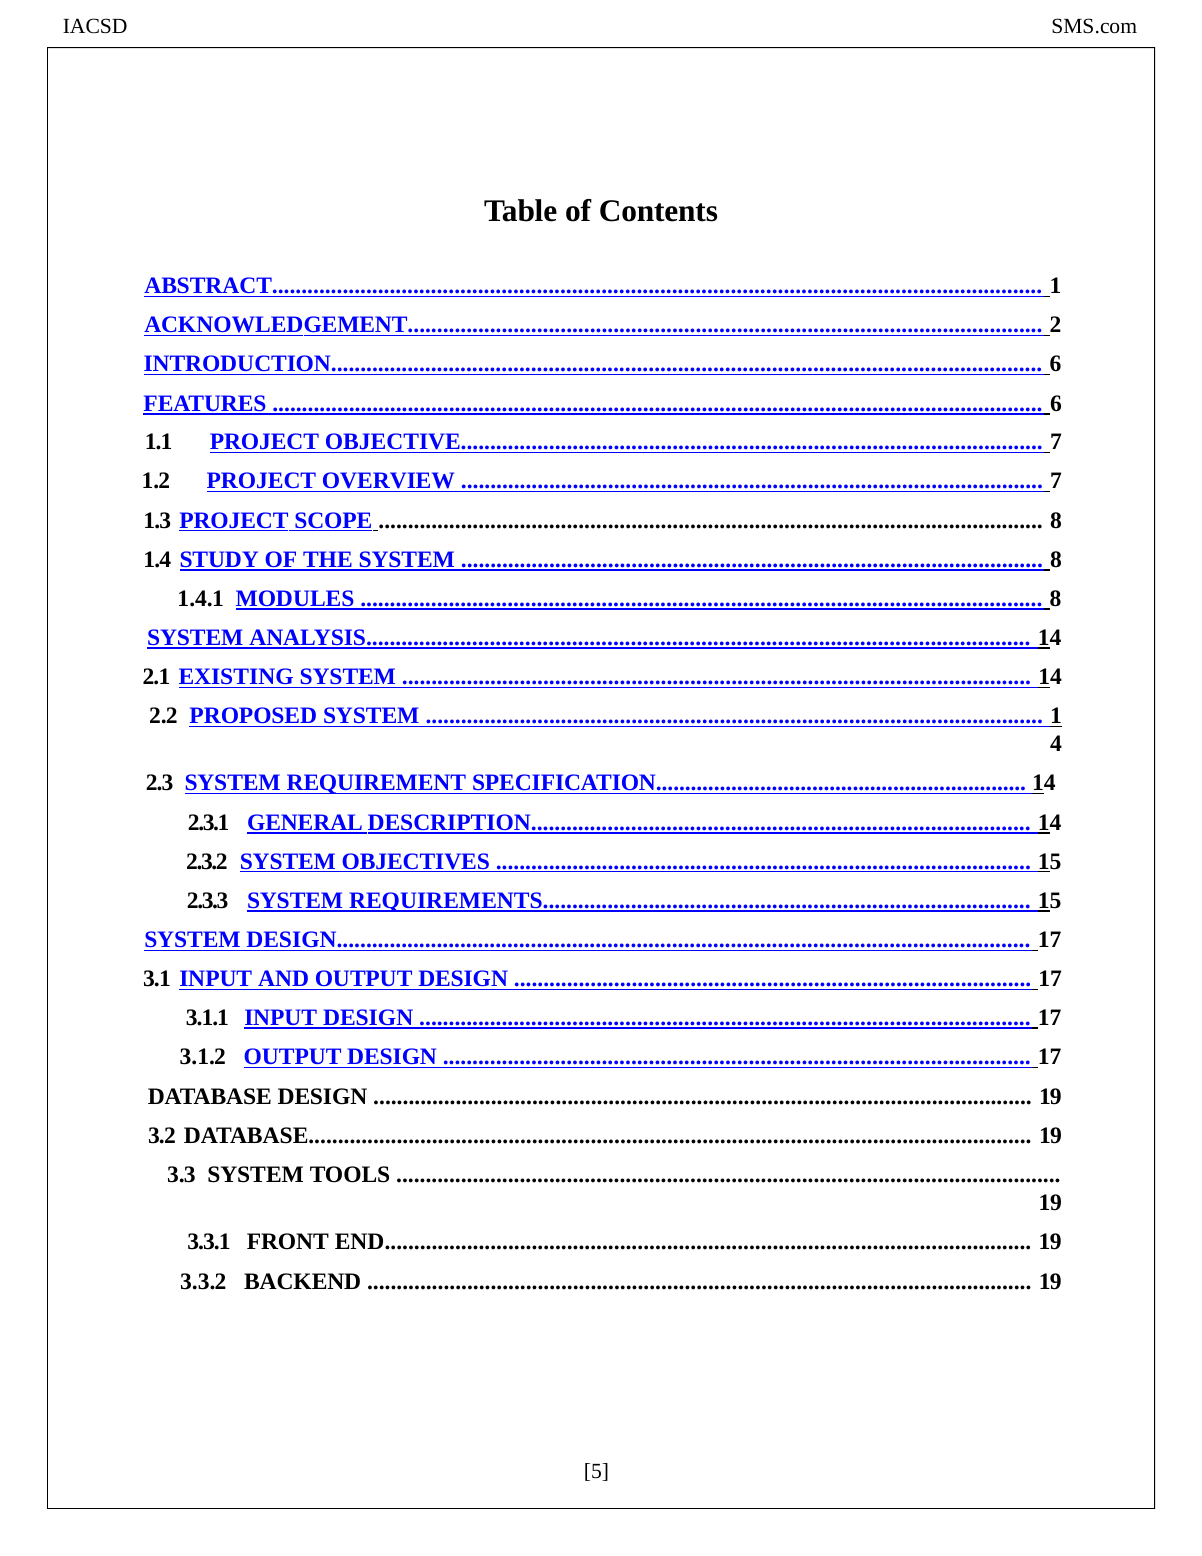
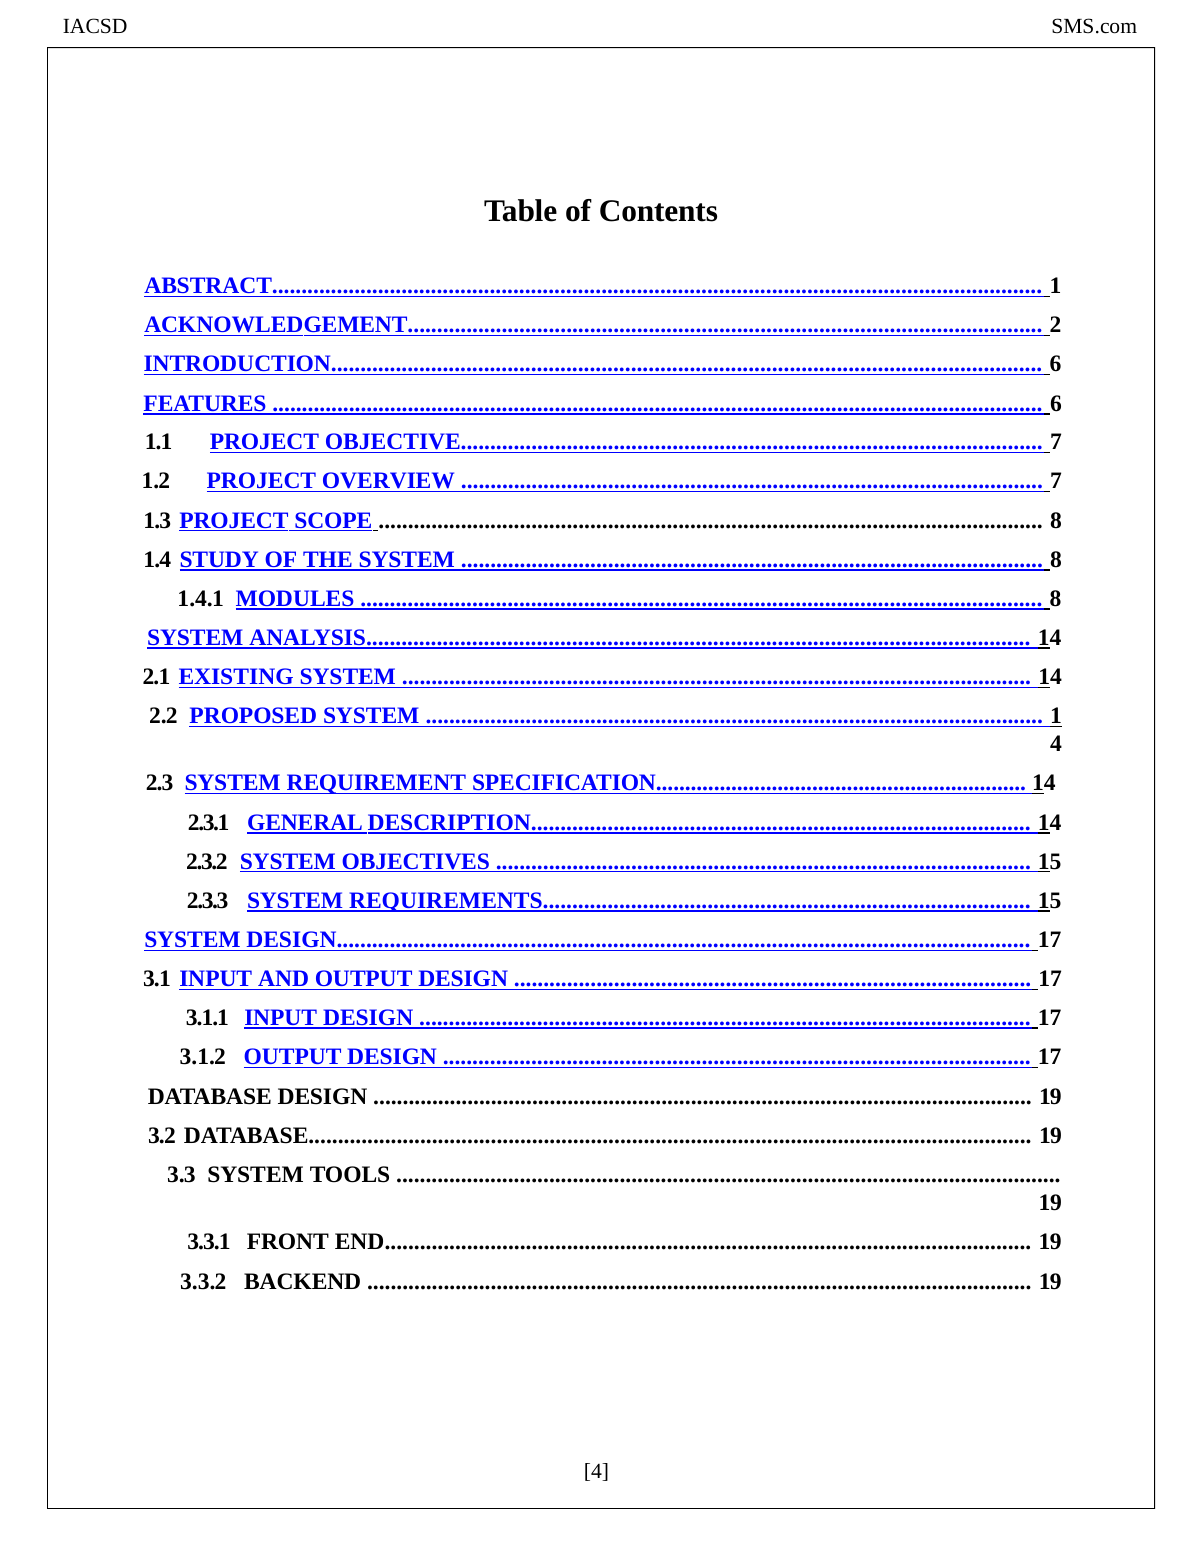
5 at (596, 1471): 5 -> 4
